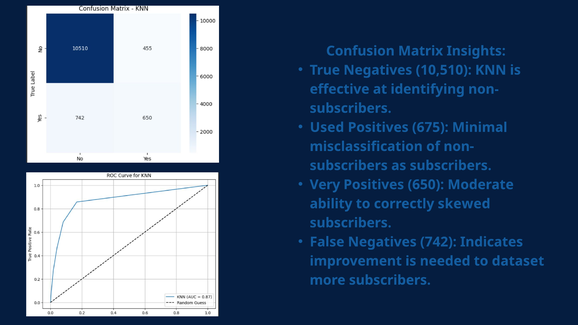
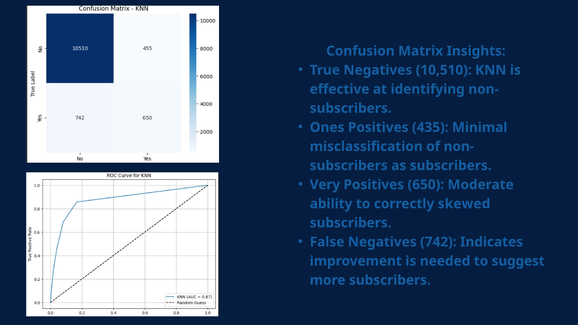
Used: Used -> Ones
675: 675 -> 435
dataset: dataset -> suggest
